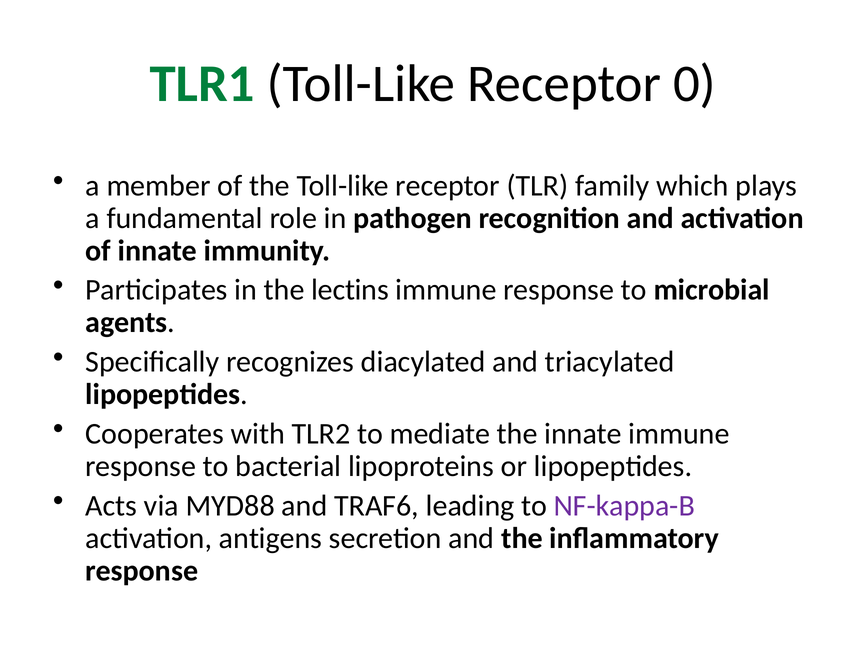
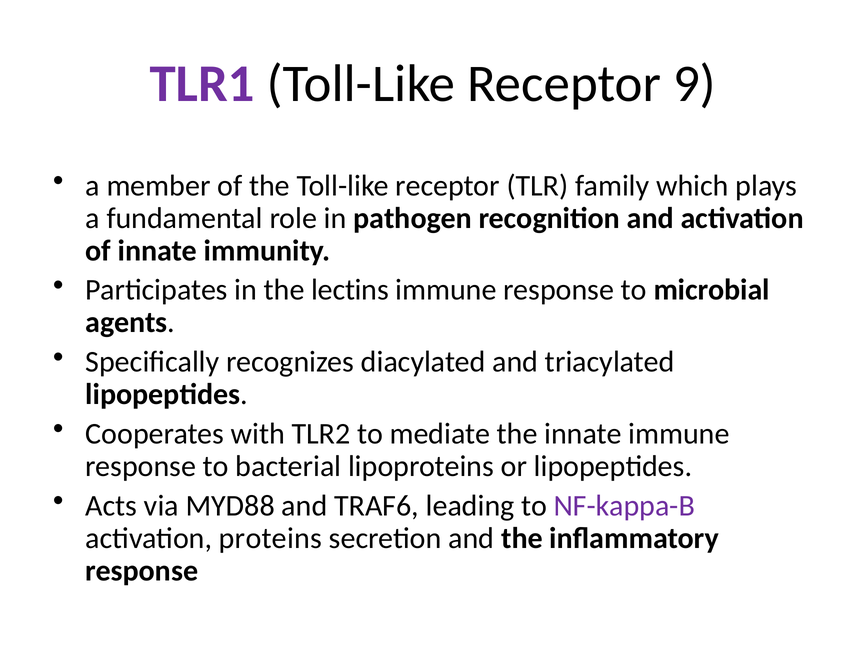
TLR1 colour: green -> purple
0: 0 -> 9
antigens: antigens -> proteins
